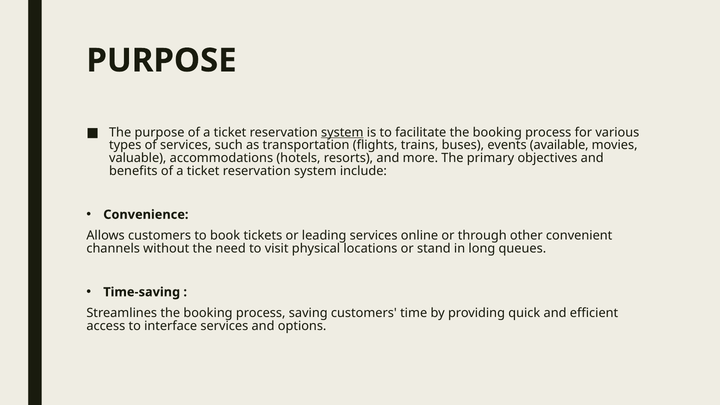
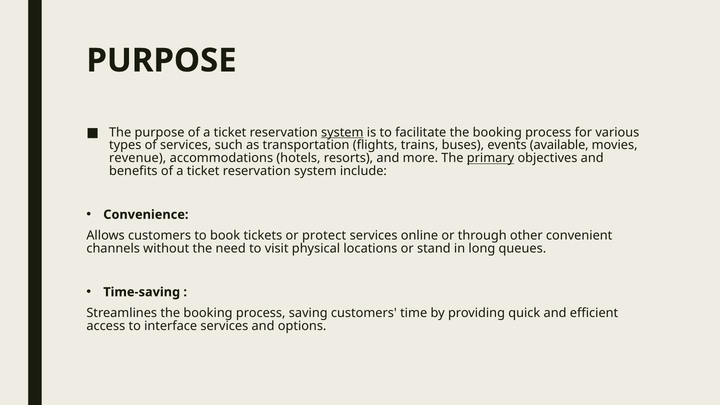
valuable: valuable -> revenue
primary underline: none -> present
leading: leading -> protect
